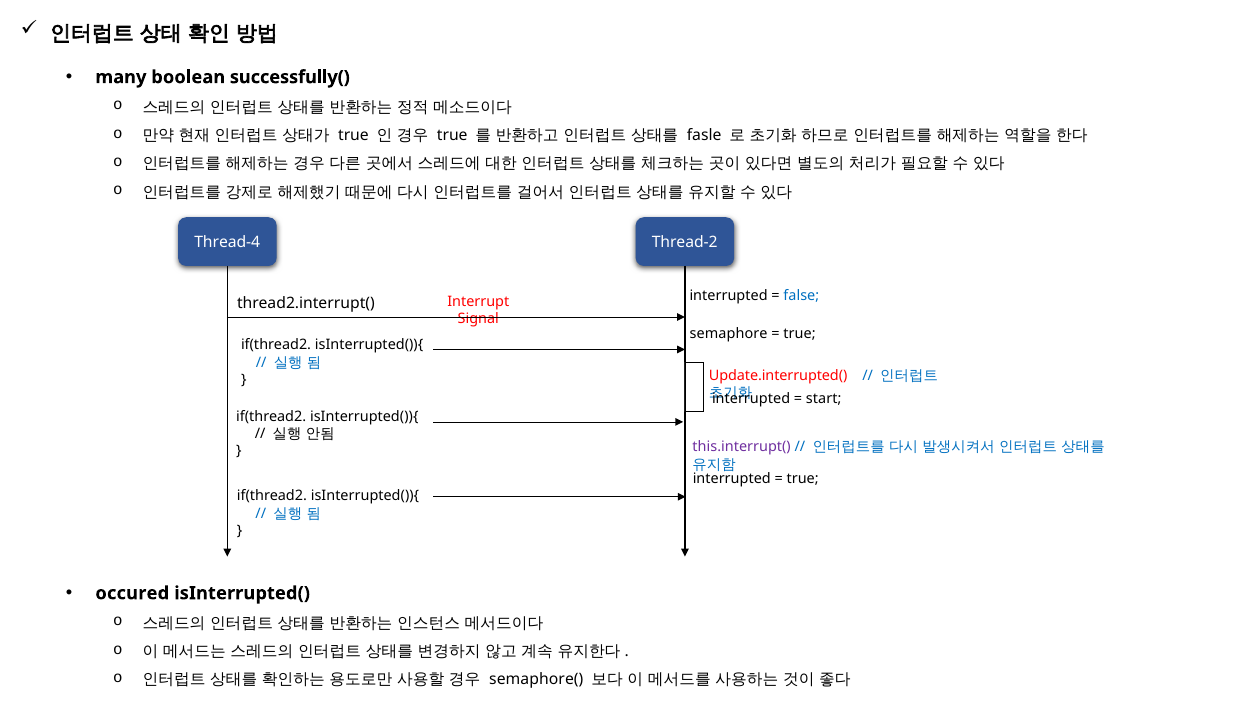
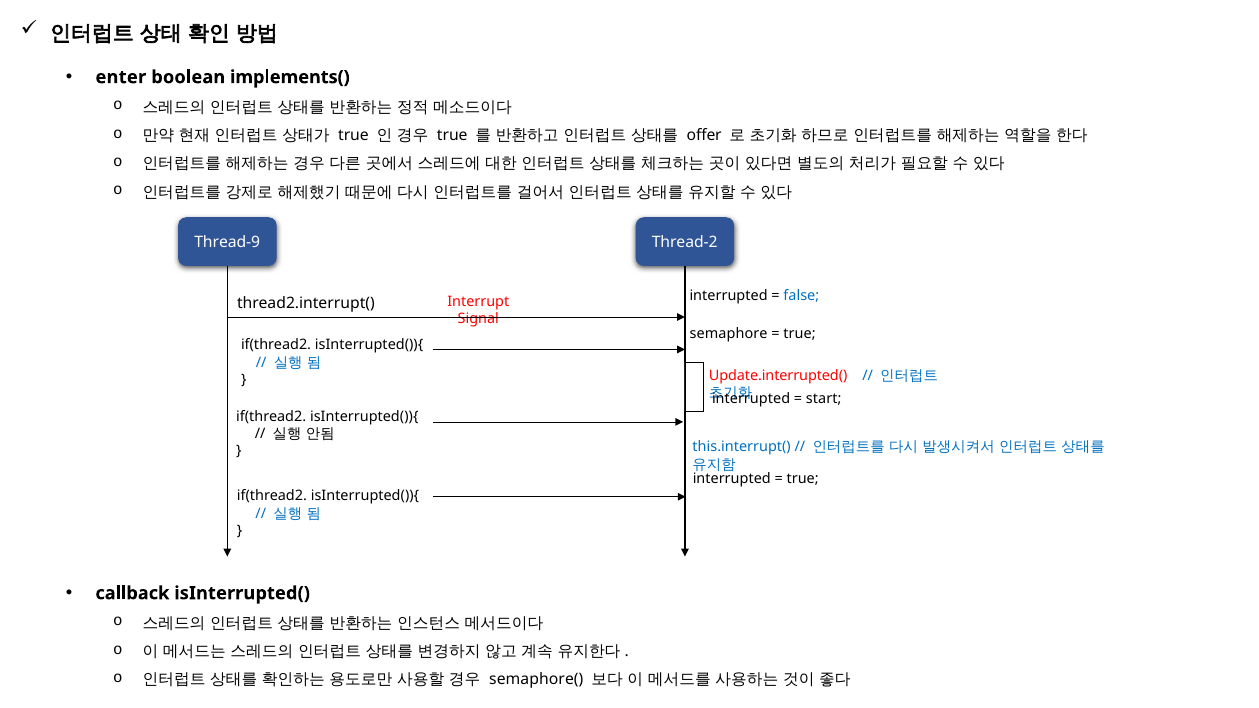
many: many -> enter
successfully(: successfully( -> implements(
fasle: fasle -> offer
Thread-4: Thread-4 -> Thread-9
this.interrupt( colour: purple -> blue
occured: occured -> callback
